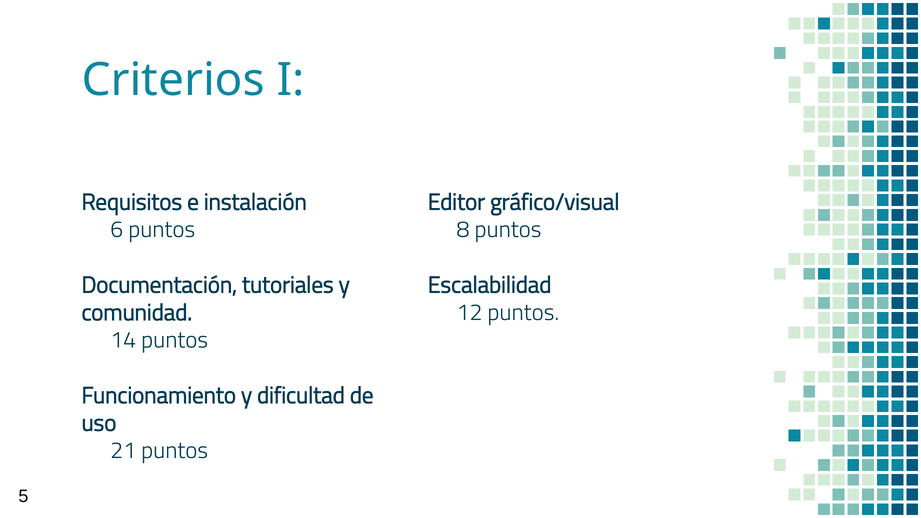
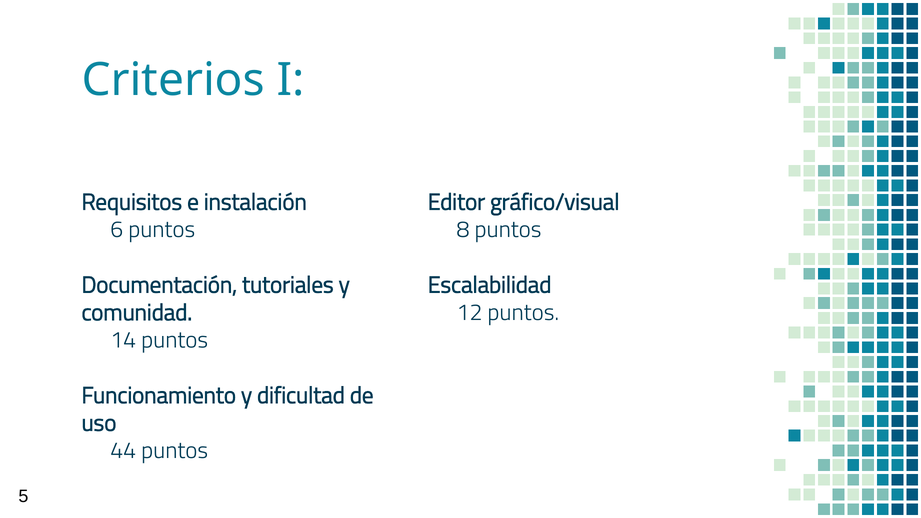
21: 21 -> 44
